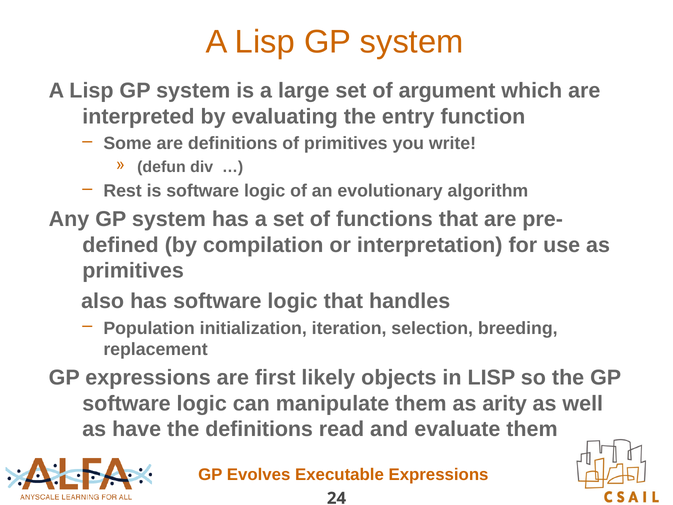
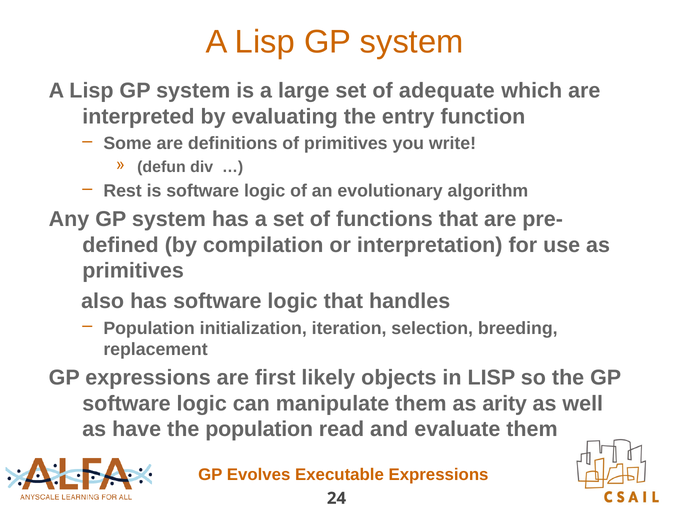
argument: argument -> adequate
the definitions: definitions -> population
